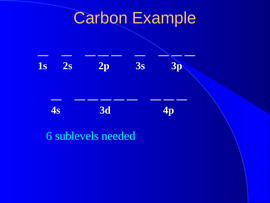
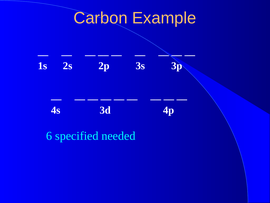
sublevels: sublevels -> specified
